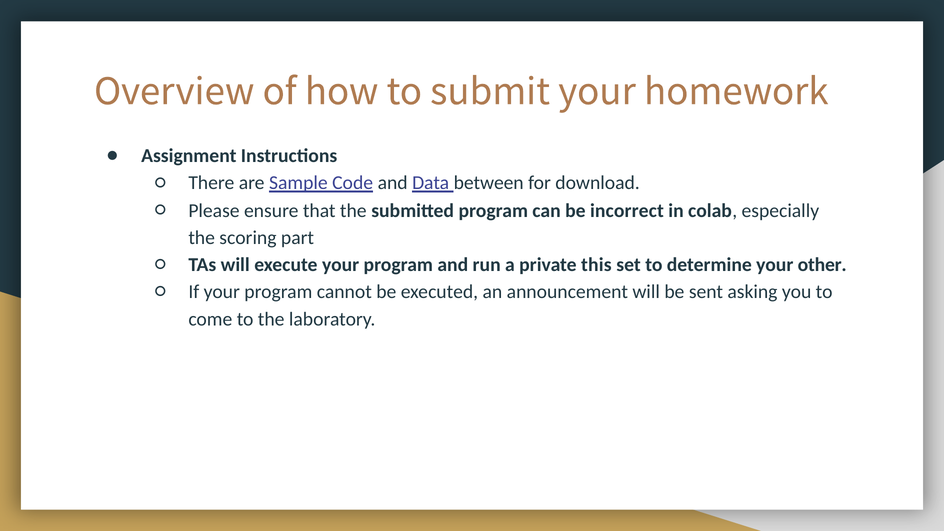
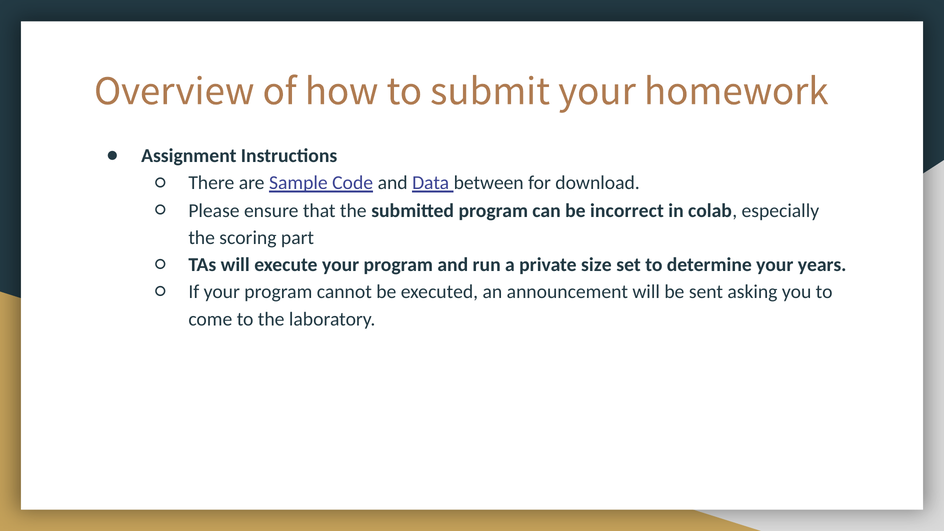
this: this -> size
other: other -> years
